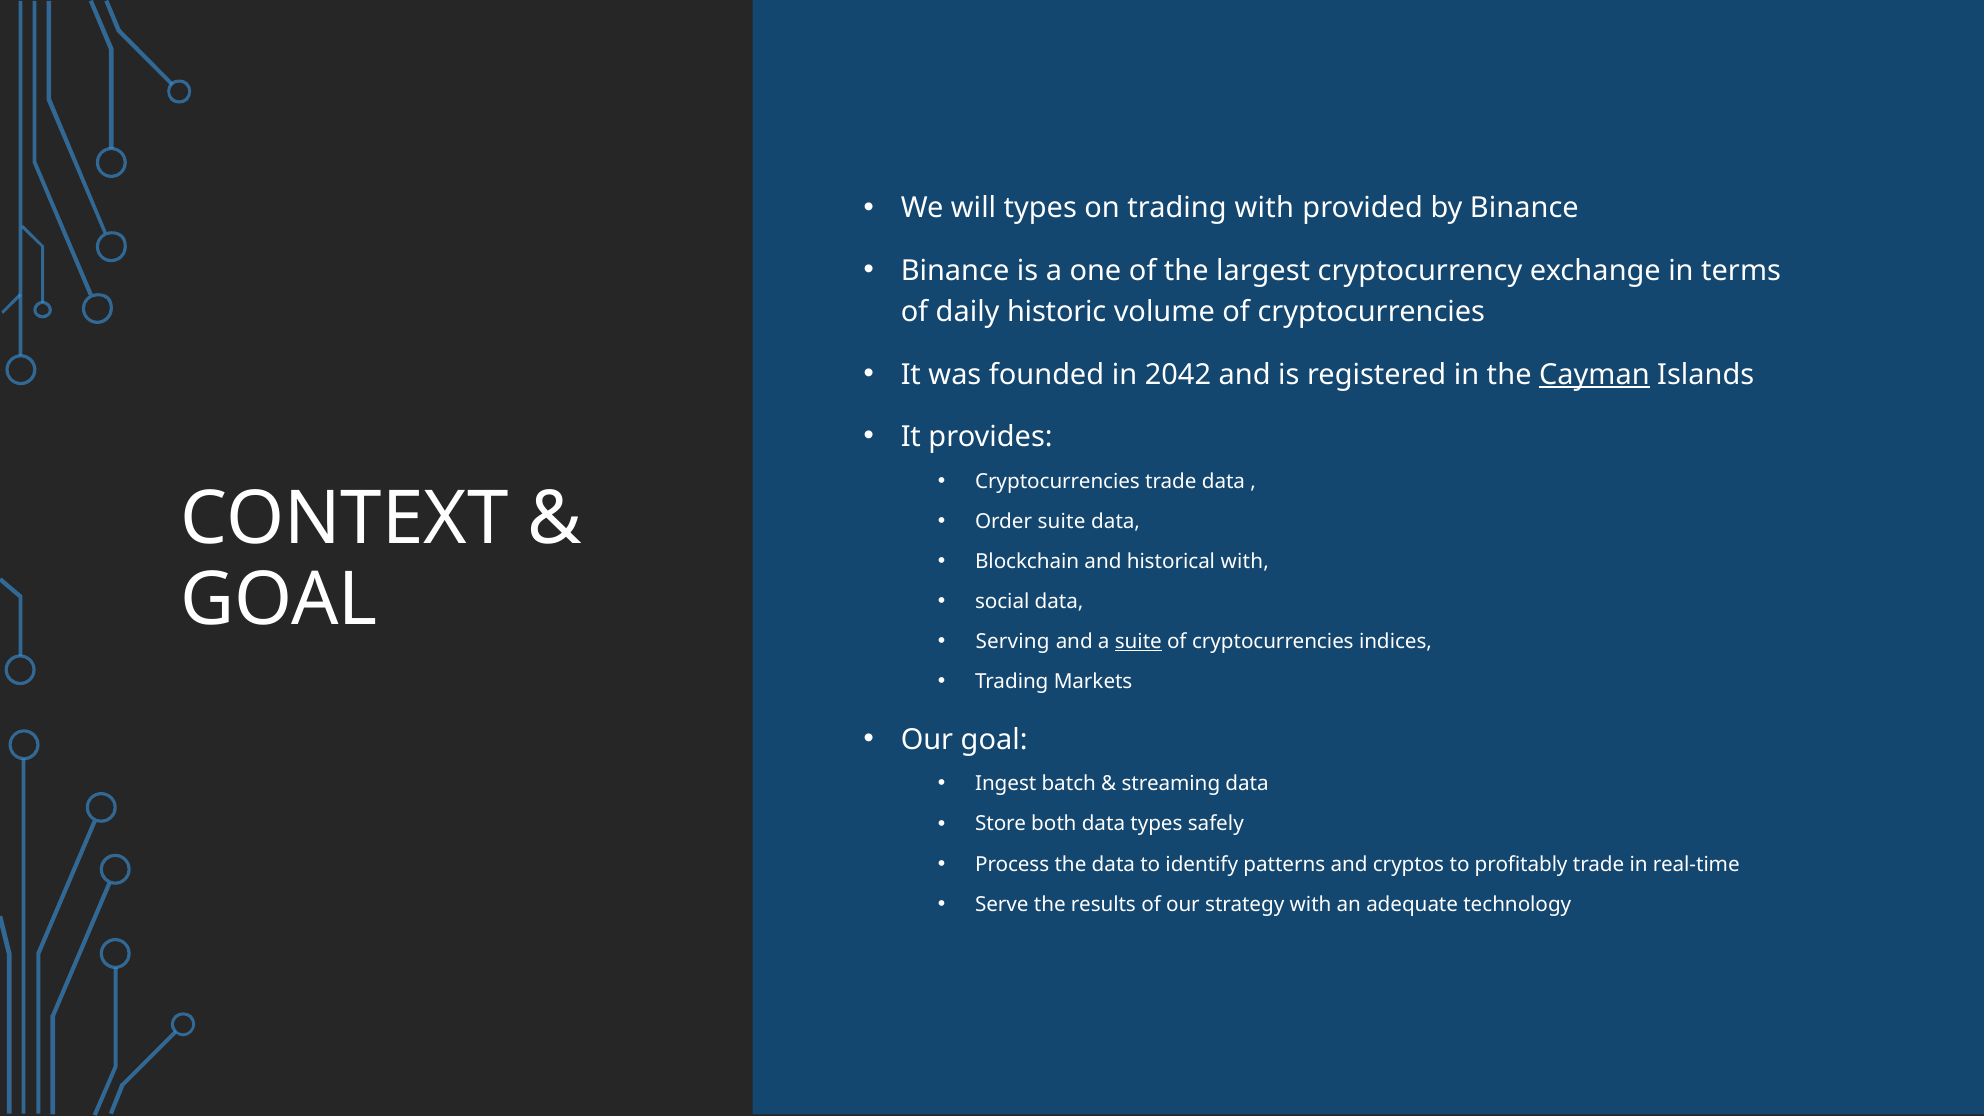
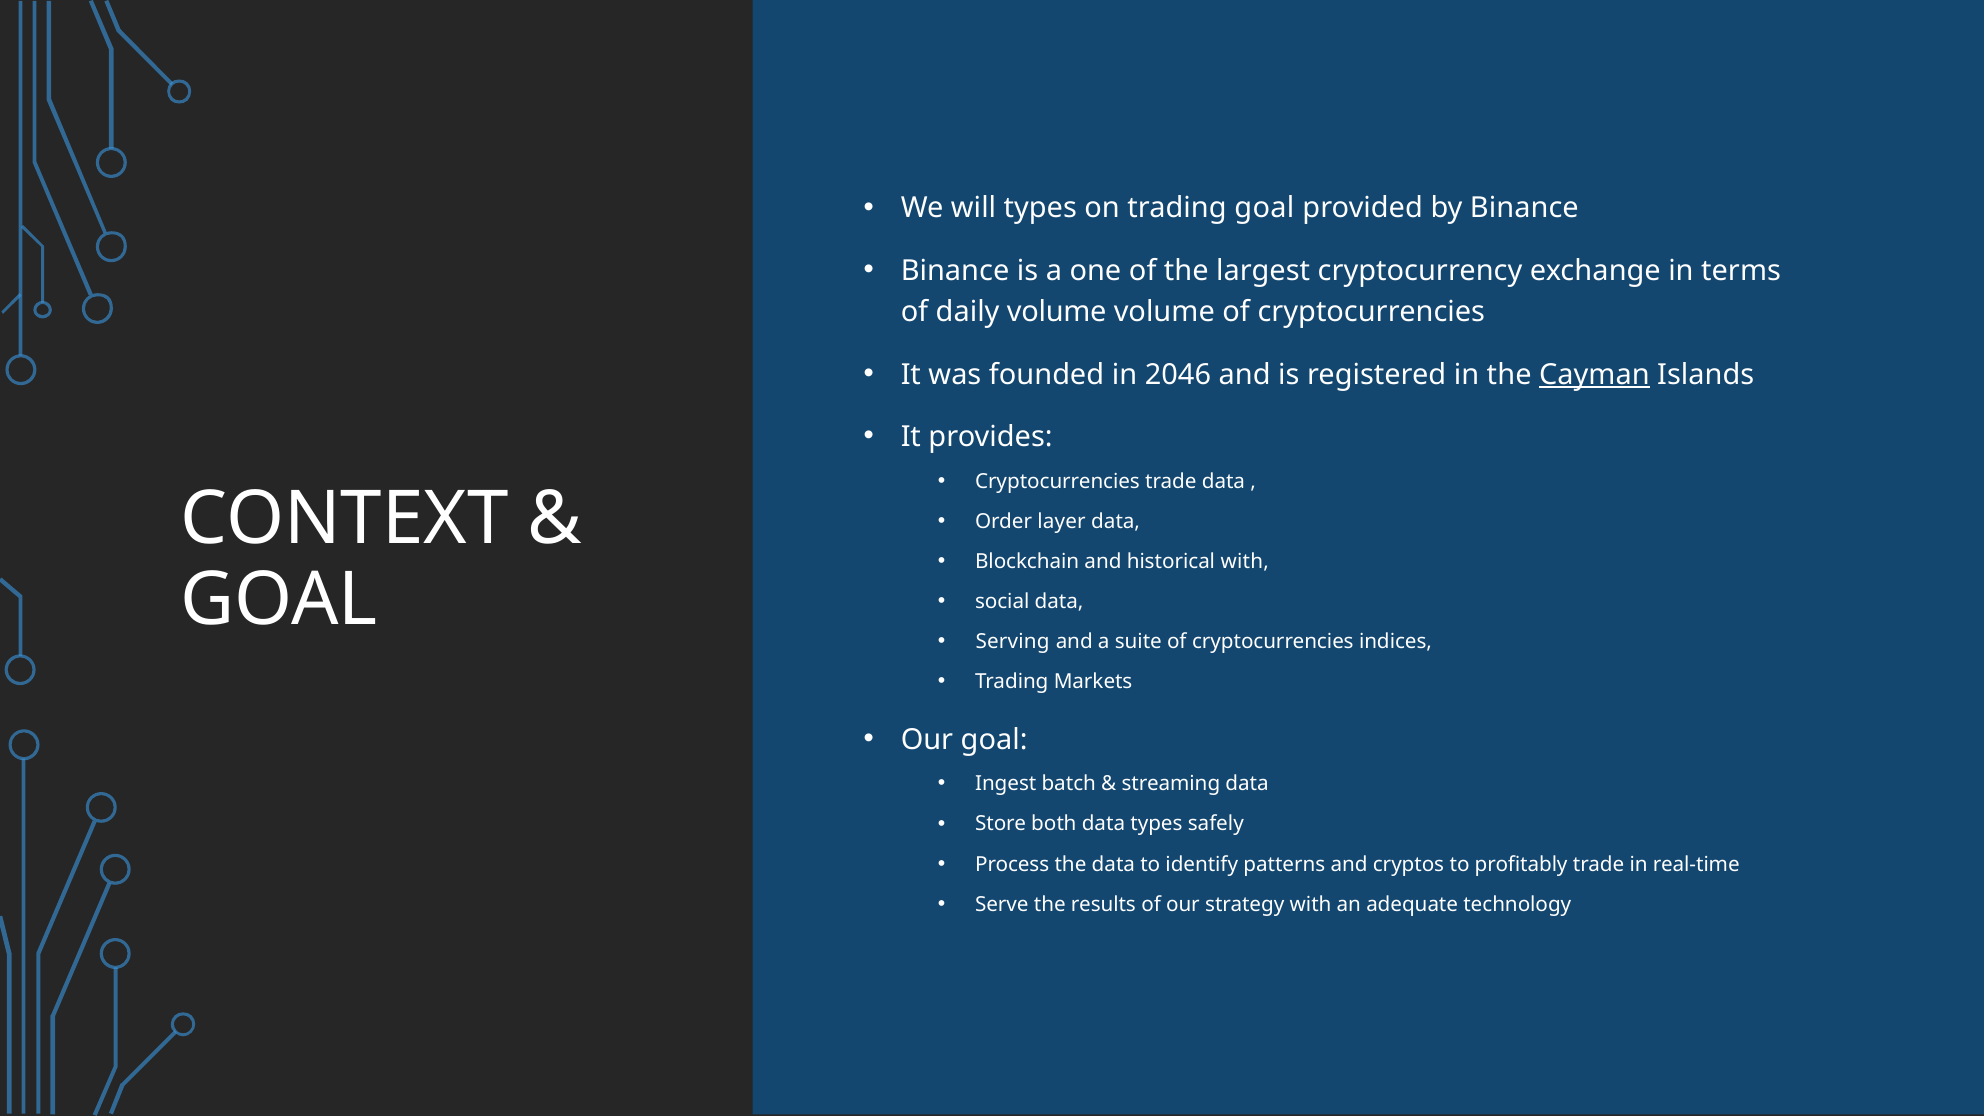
trading with: with -> goal
daily historic: historic -> volume
2042: 2042 -> 2046
Order suite: suite -> layer
suite at (1138, 642) underline: present -> none
